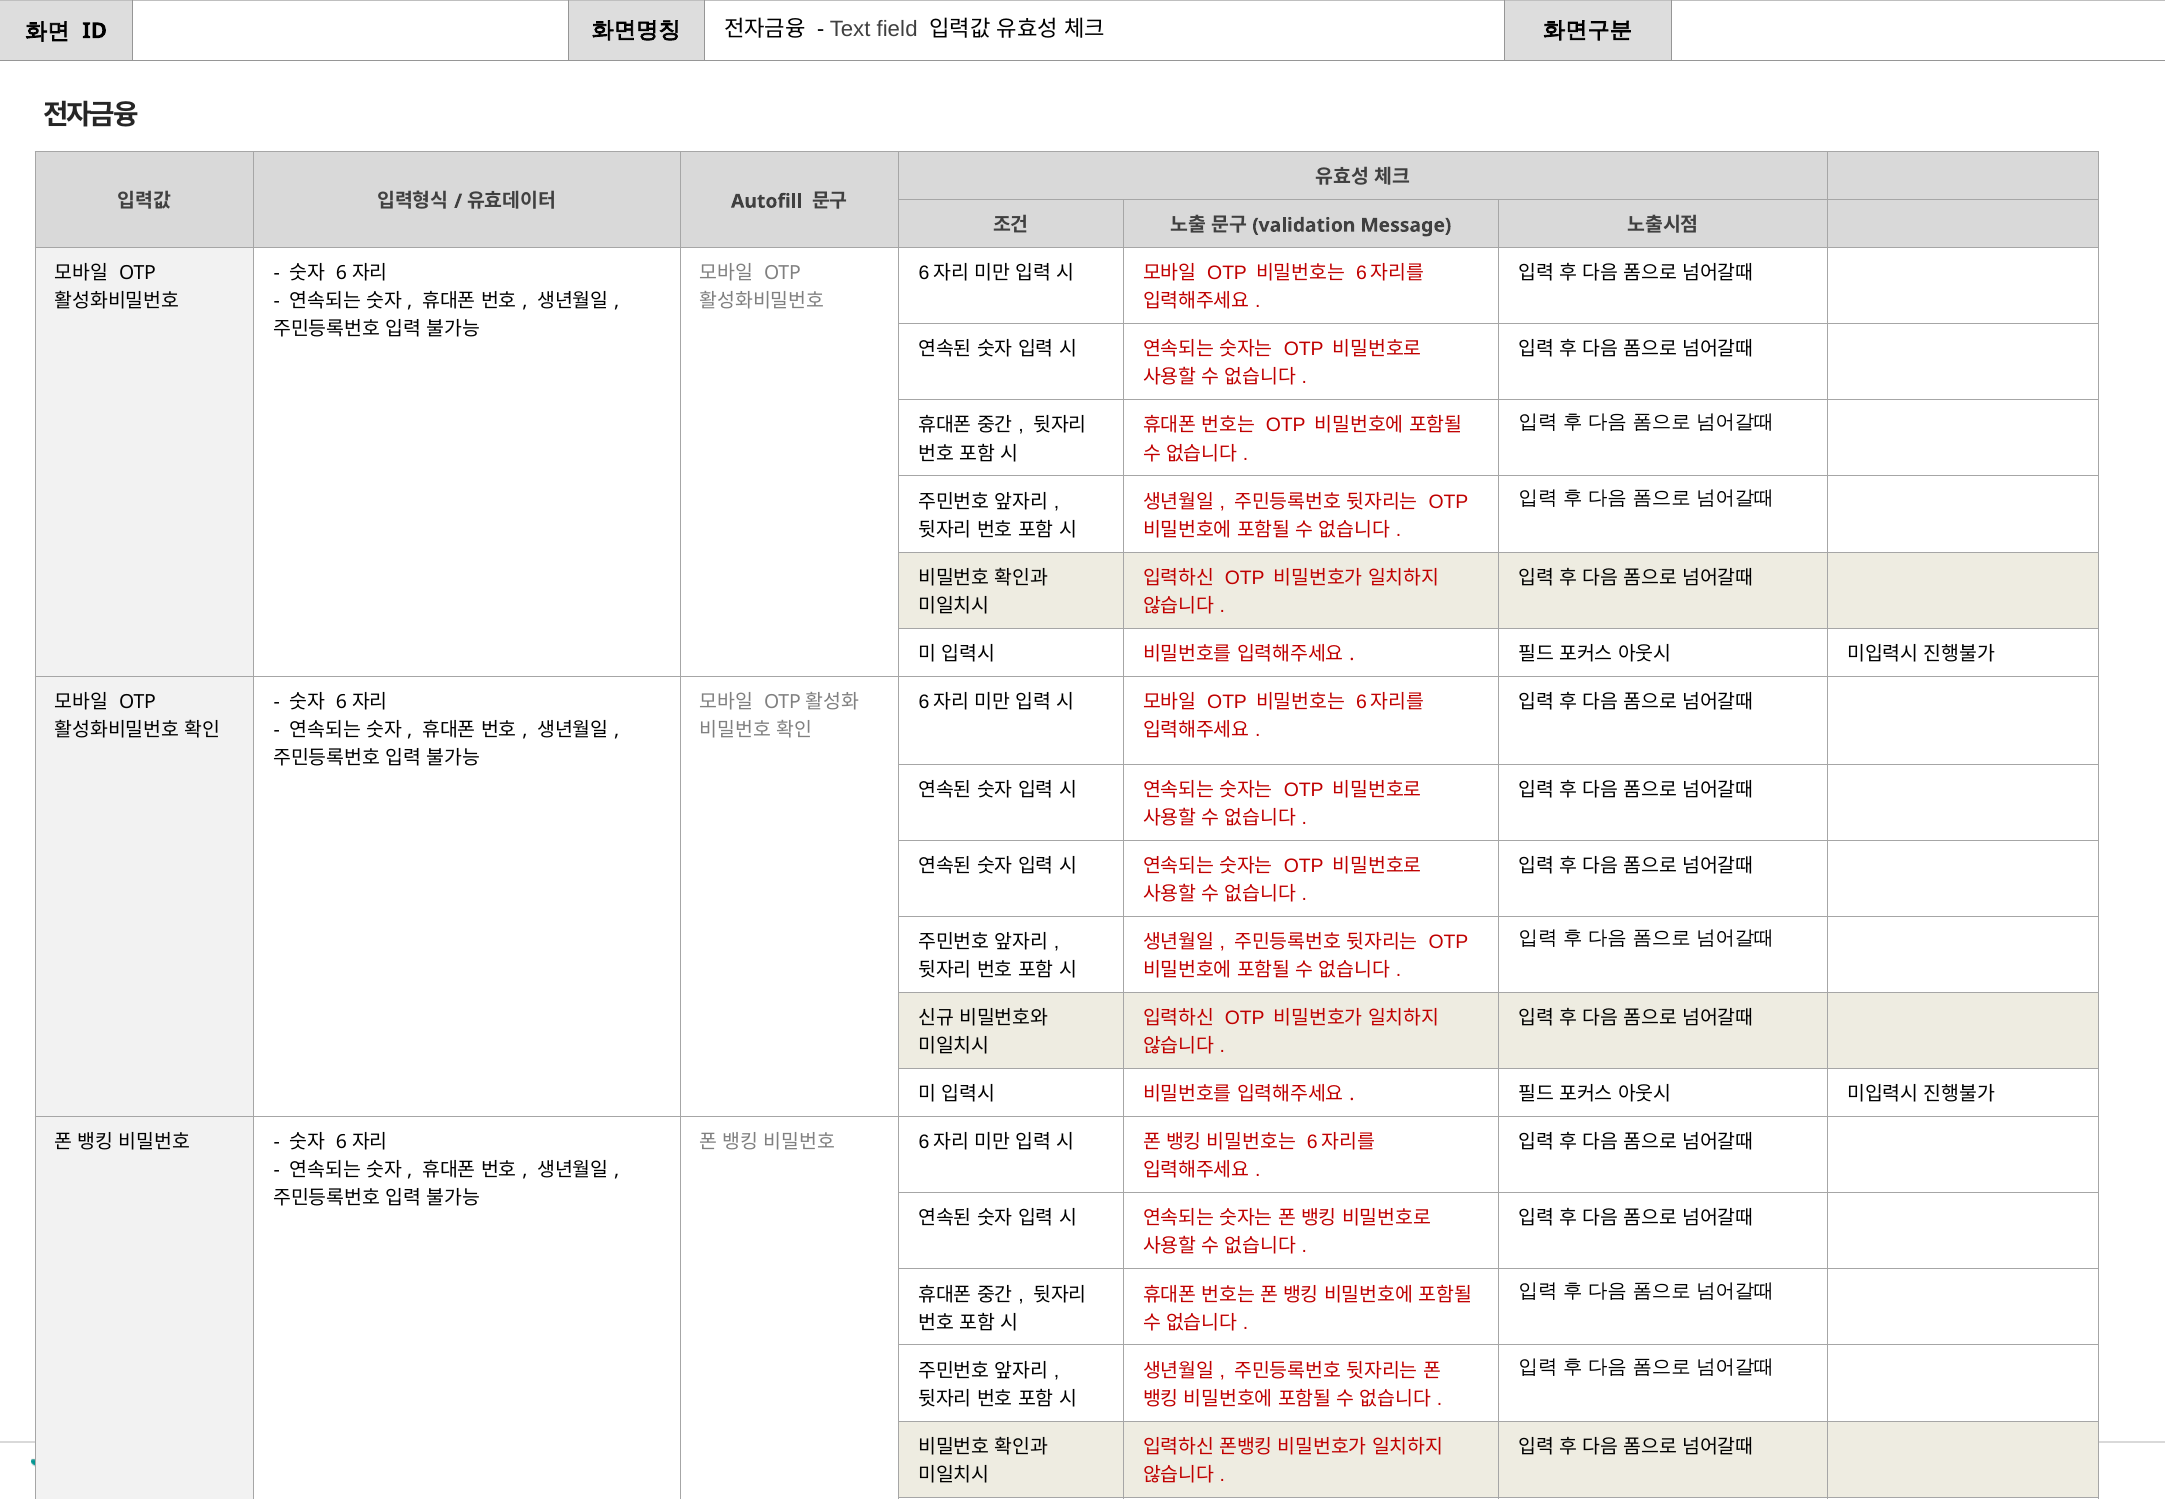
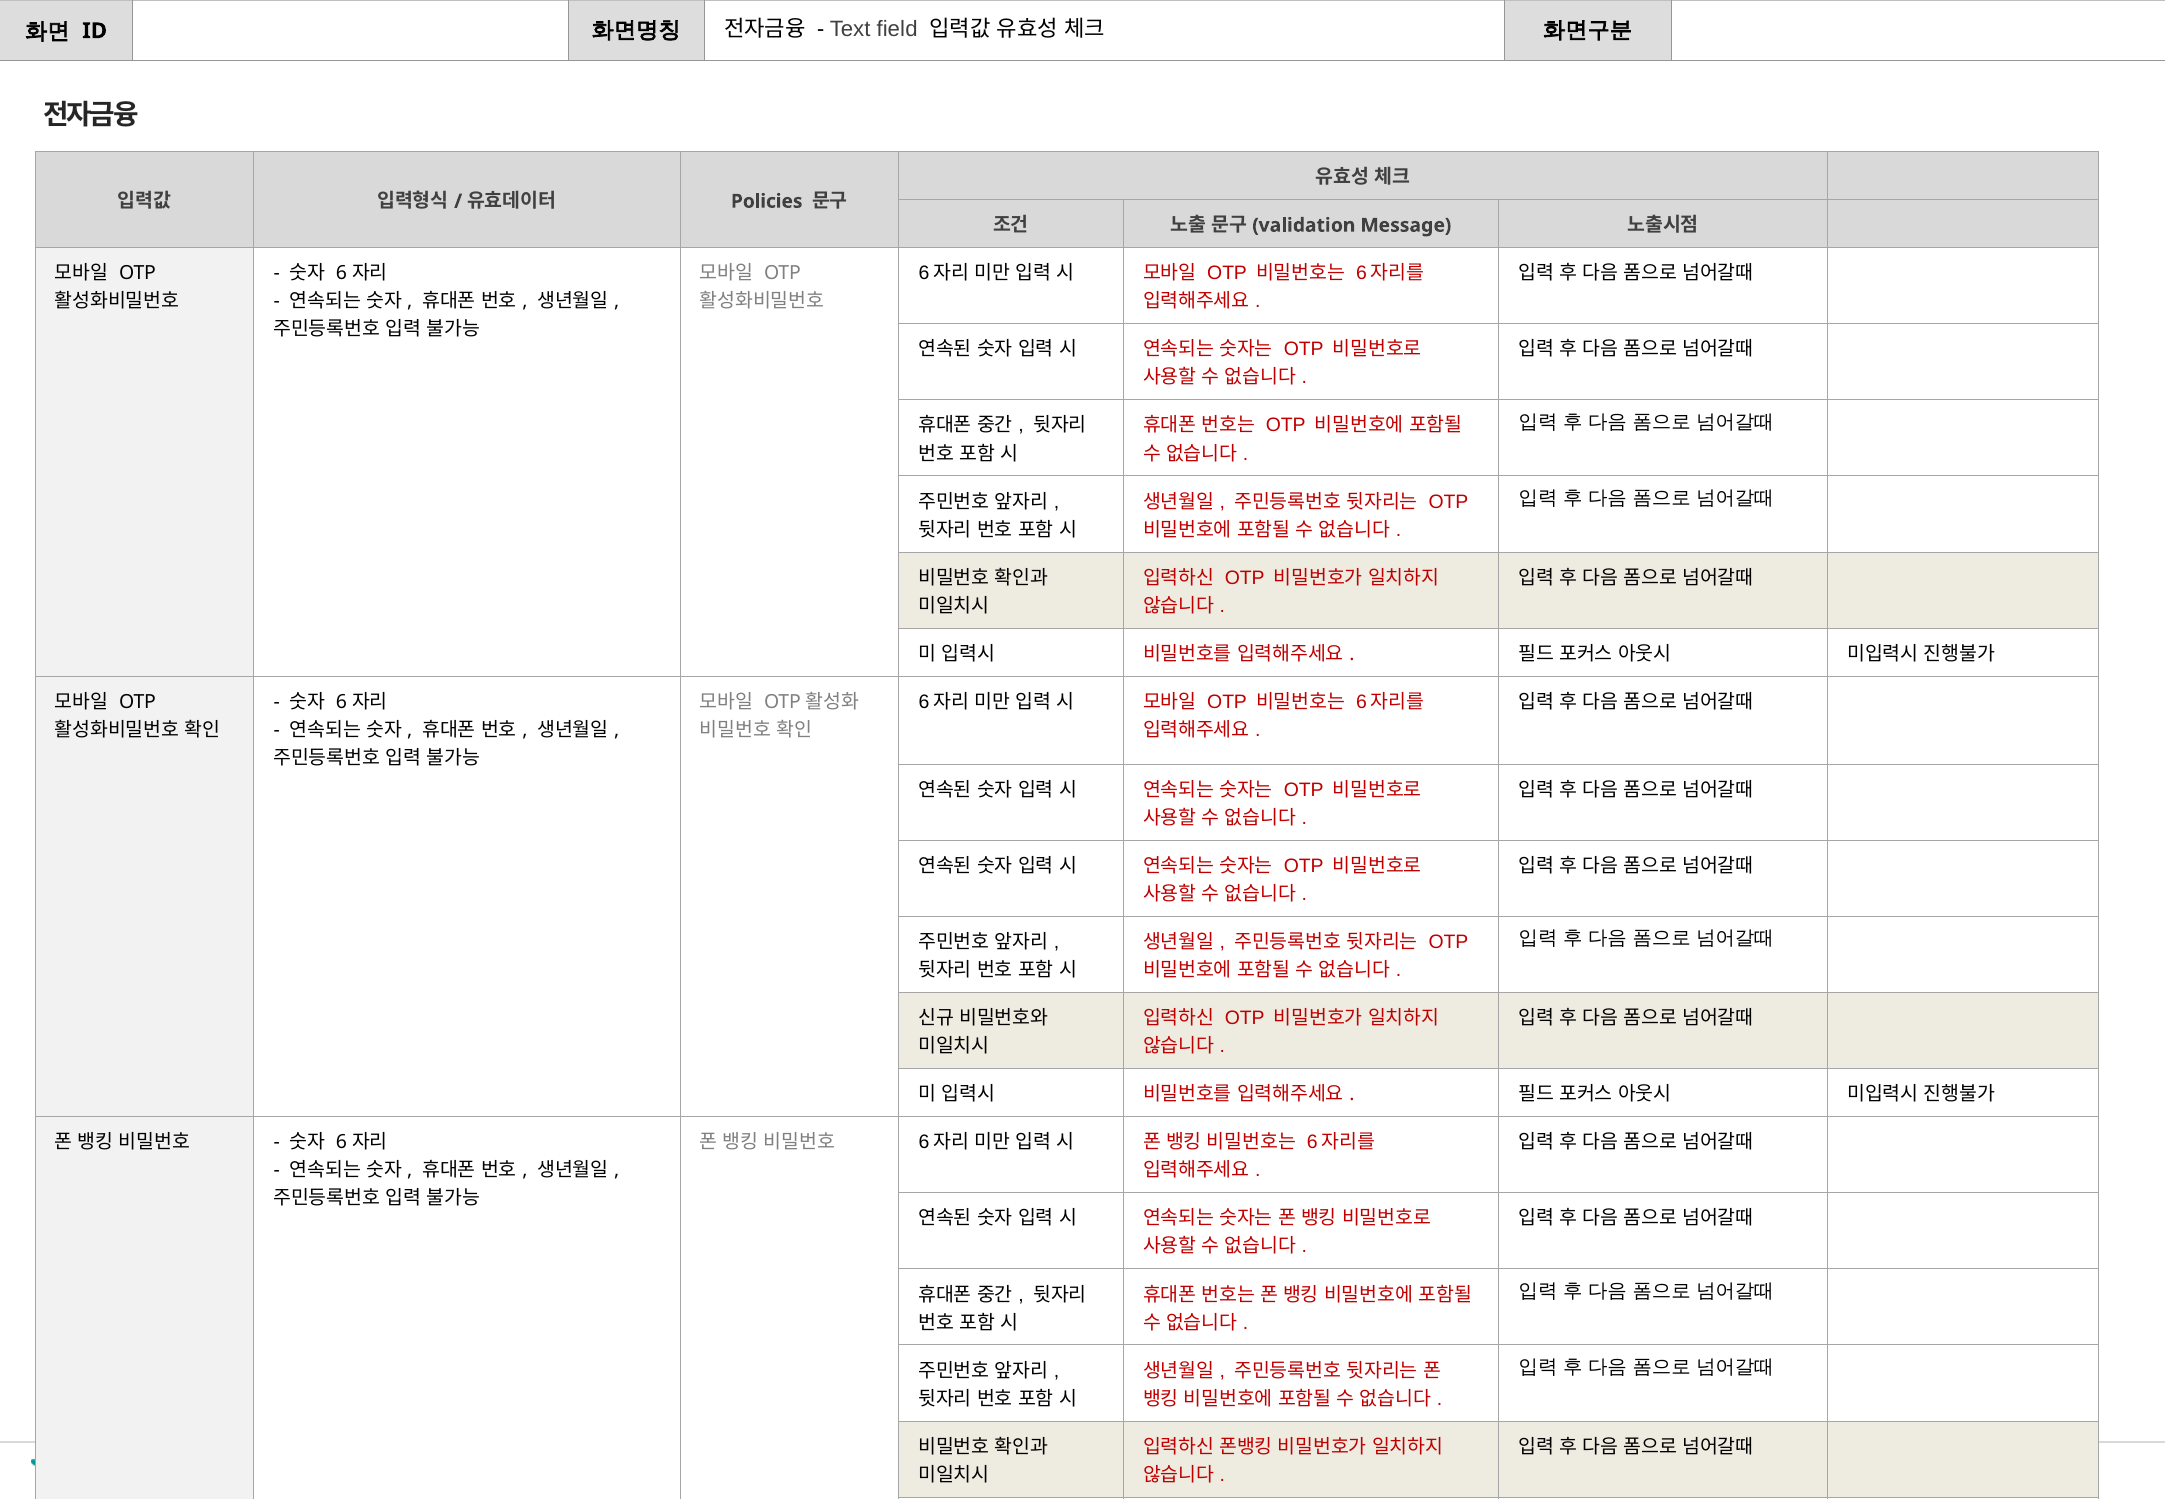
Autofill: Autofill -> Policies
